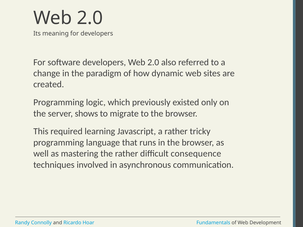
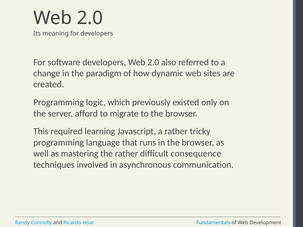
shows: shows -> afford
